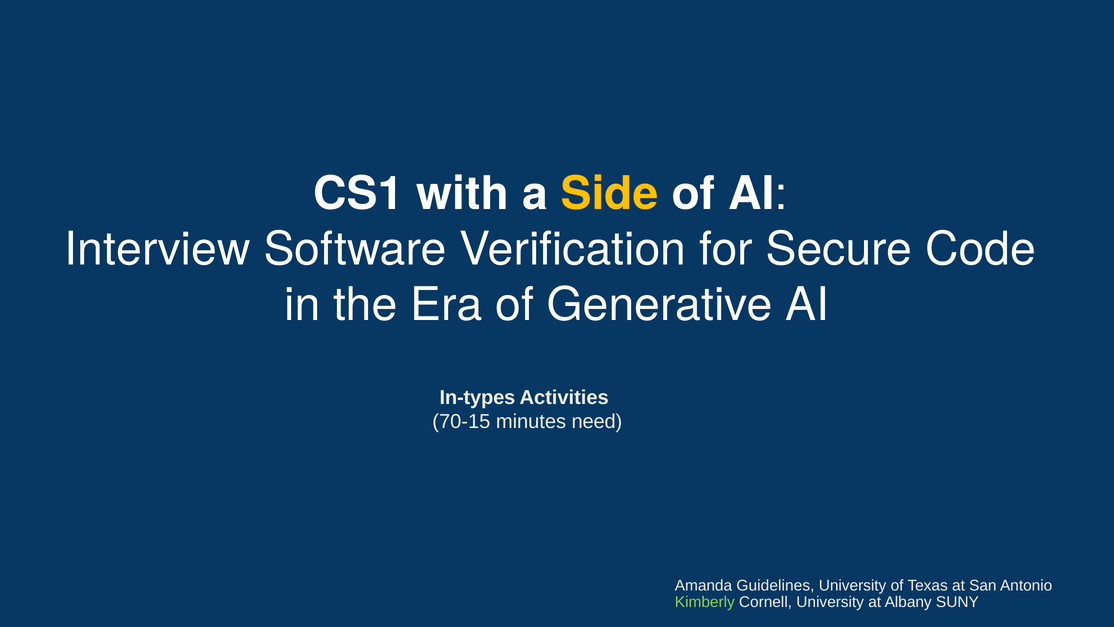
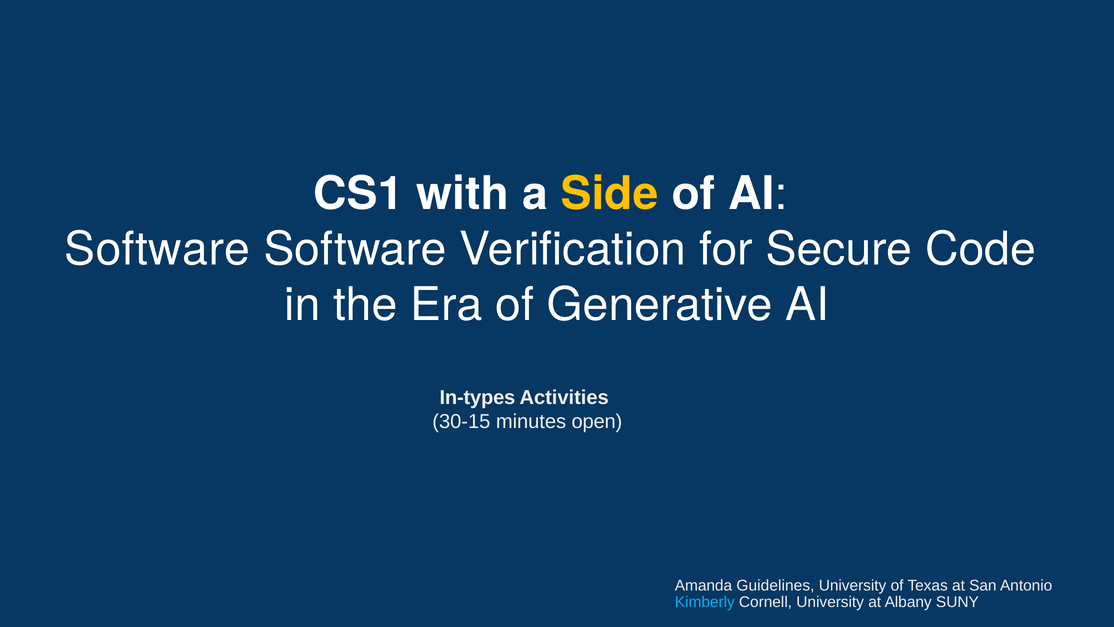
Interview at (157, 249): Interview -> Software
70-15: 70-15 -> 30-15
need: need -> open
Kimberly colour: light green -> light blue
